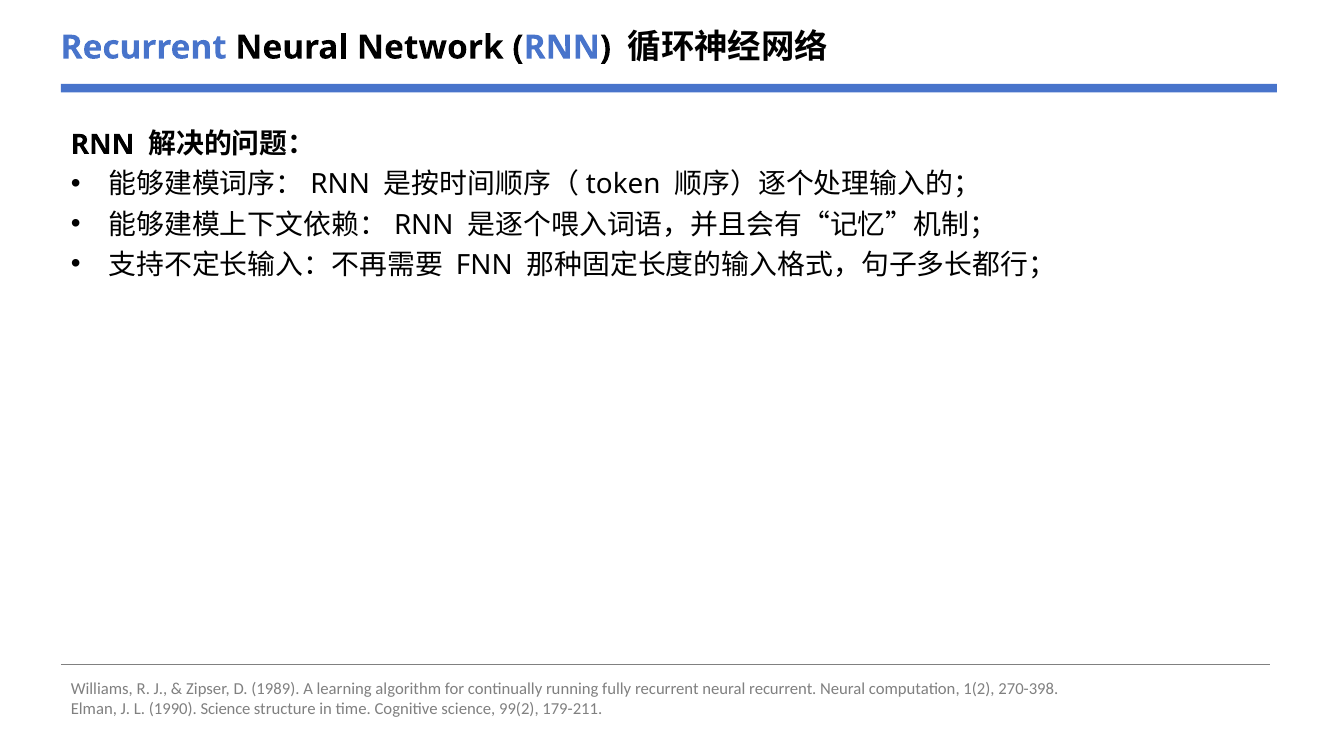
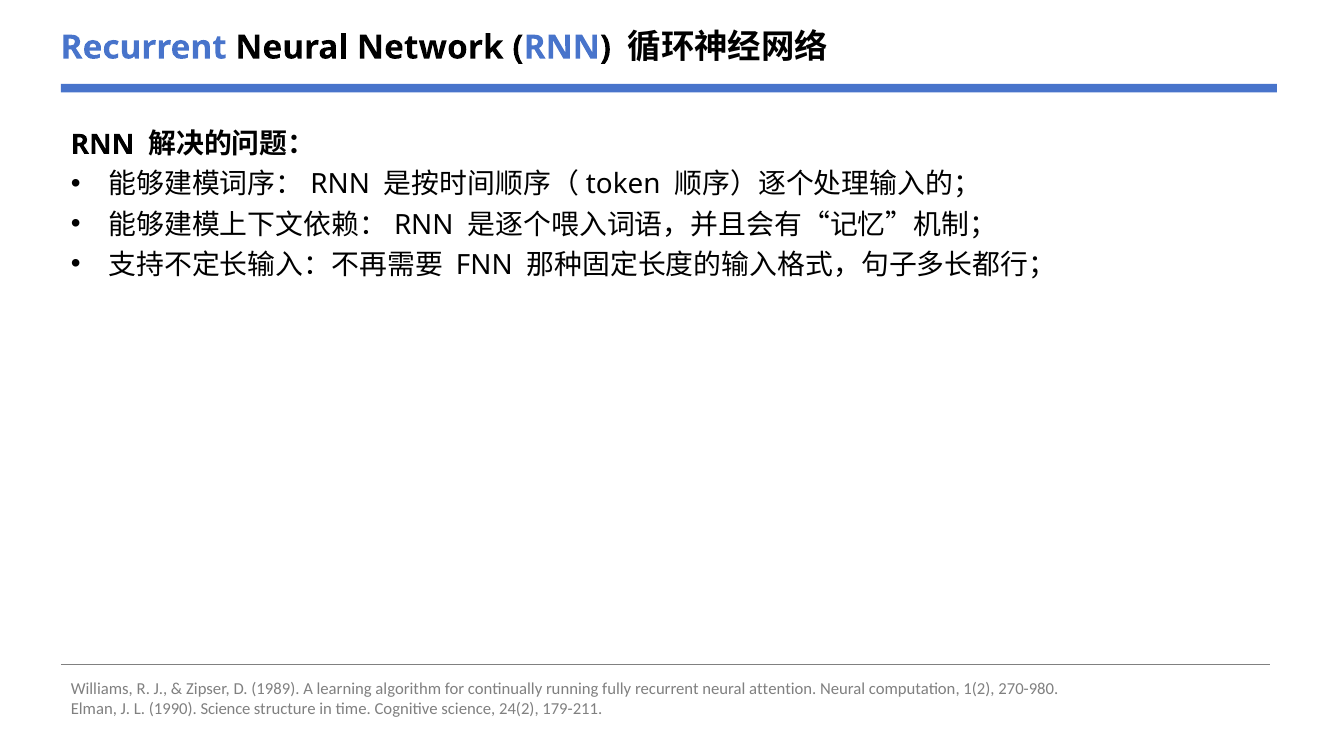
neural recurrent: recurrent -> attention
270-398: 270-398 -> 270-980
99(2: 99(2 -> 24(2
